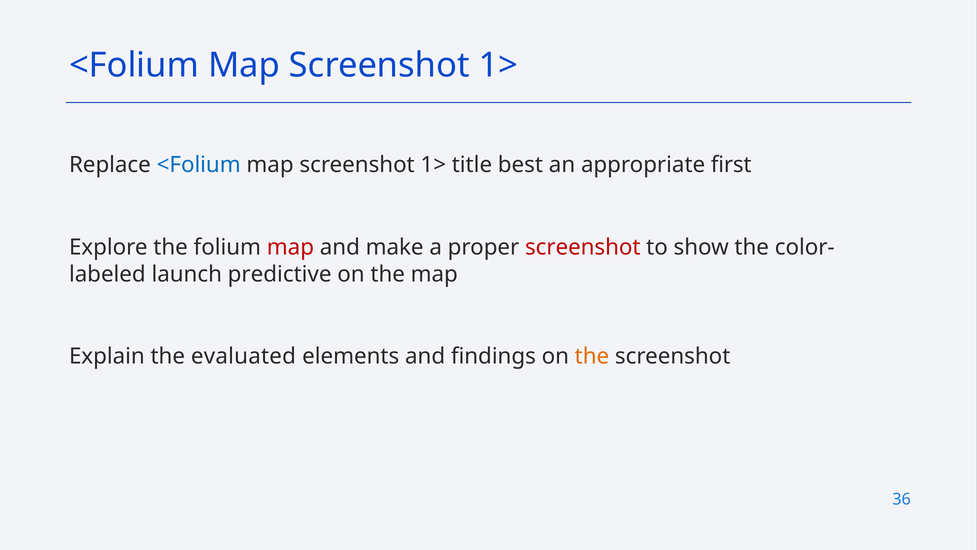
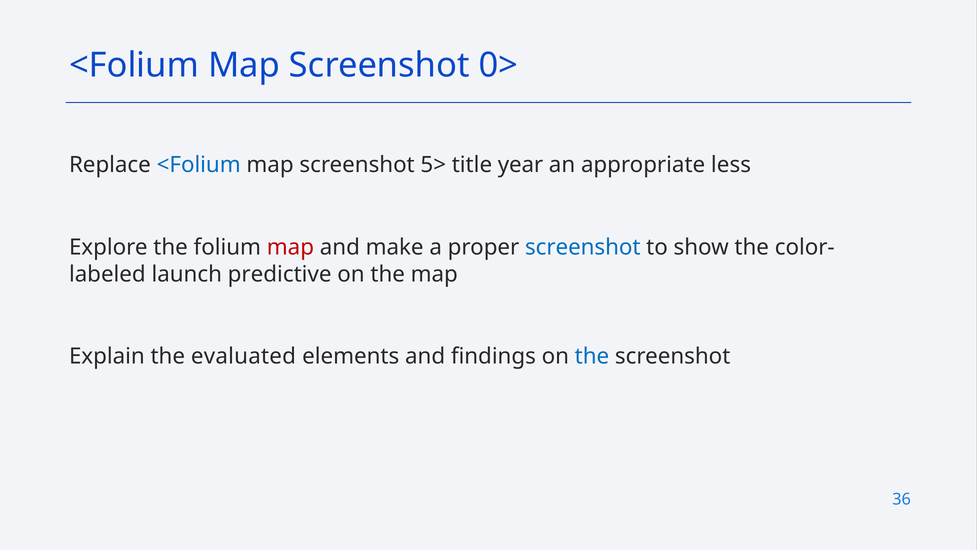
1> at (498, 65): 1> -> 0>
1> at (433, 165): 1> -> 5>
best: best -> year
first: first -> less
screenshot at (583, 247) colour: red -> blue
the at (592, 356) colour: orange -> blue
